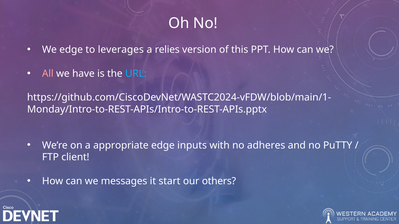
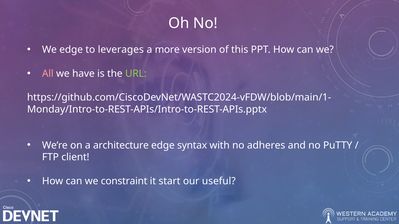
relies: relies -> more
URL colour: light blue -> light green
appropriate: appropriate -> architecture
inputs: inputs -> syntax
messages: messages -> constraint
others: others -> useful
